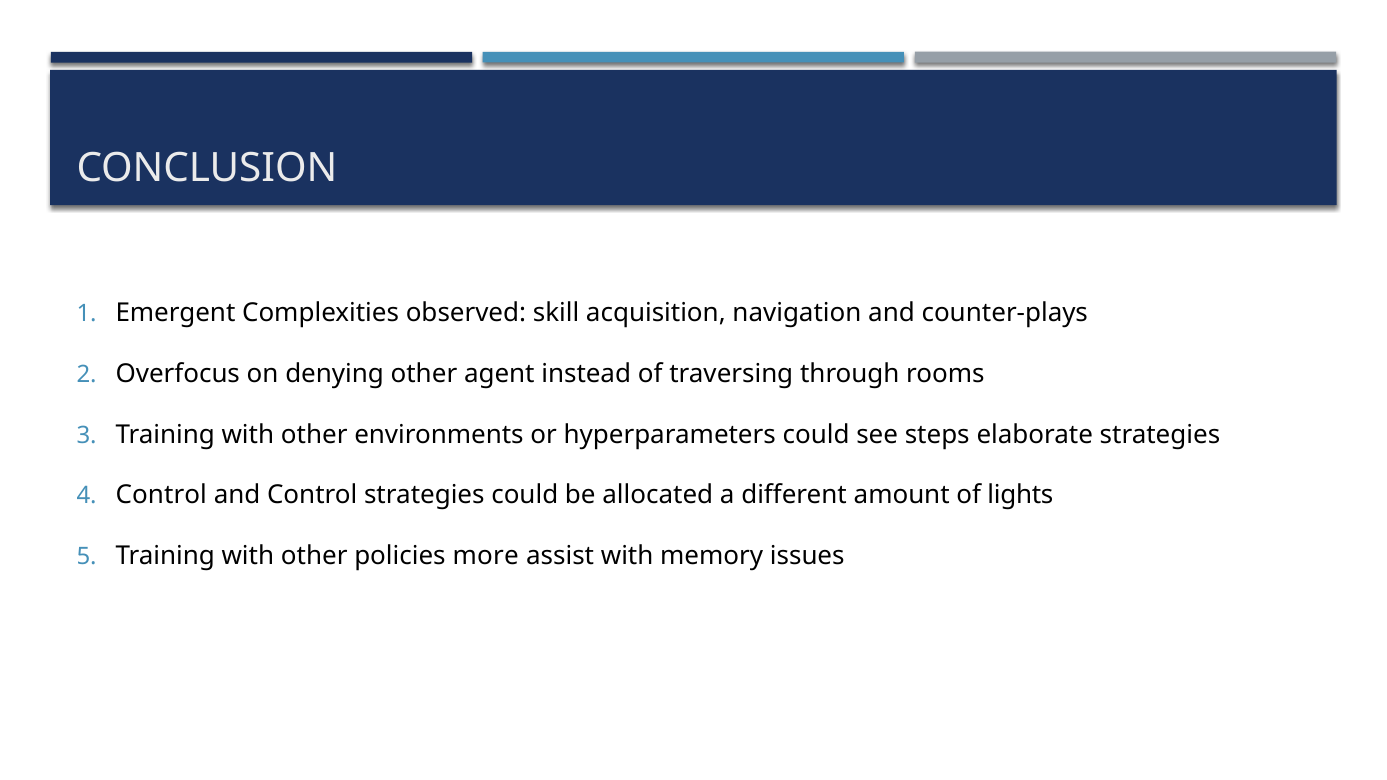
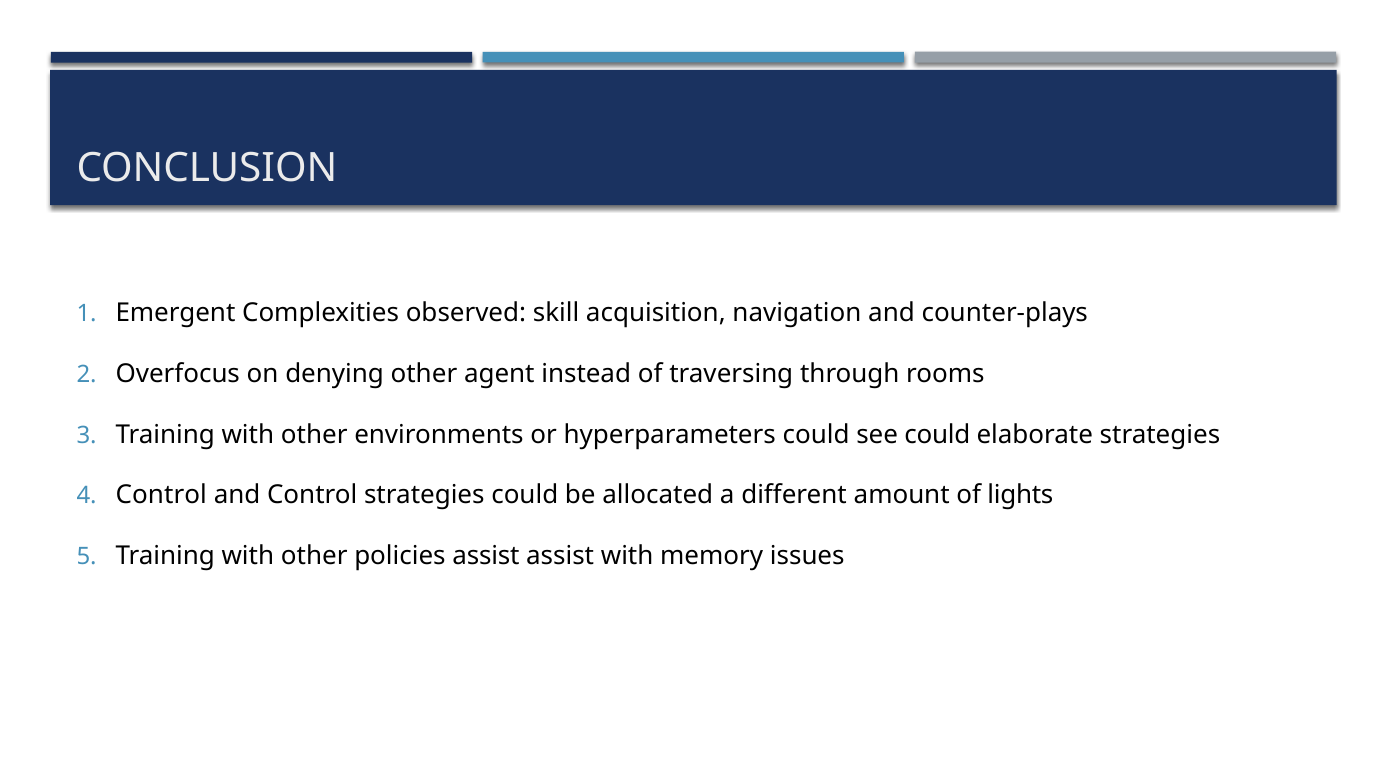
see steps: steps -> could
policies more: more -> assist
